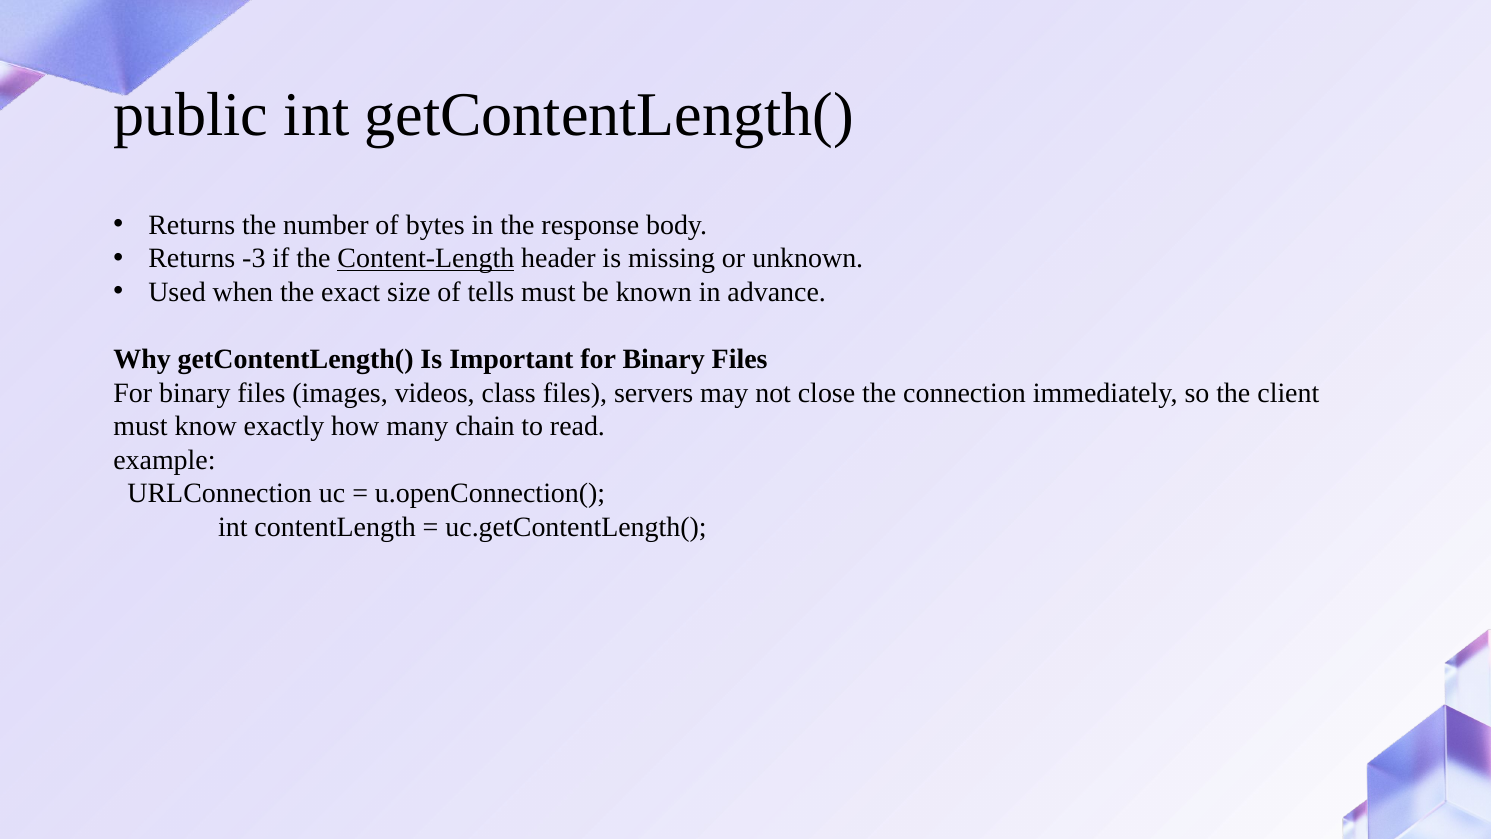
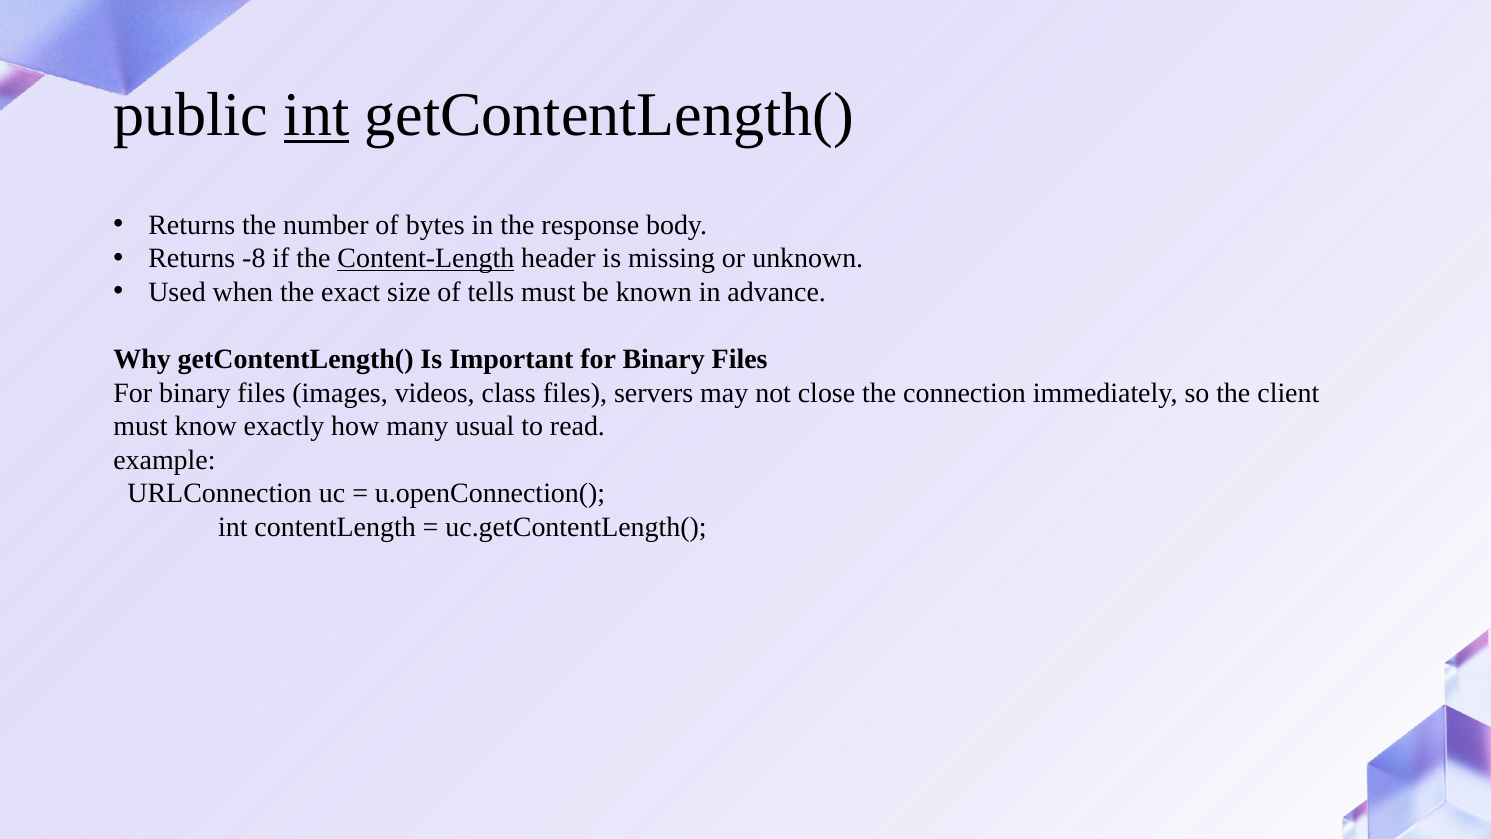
int at (317, 115) underline: none -> present
-3: -3 -> -8
chain: chain -> usual
